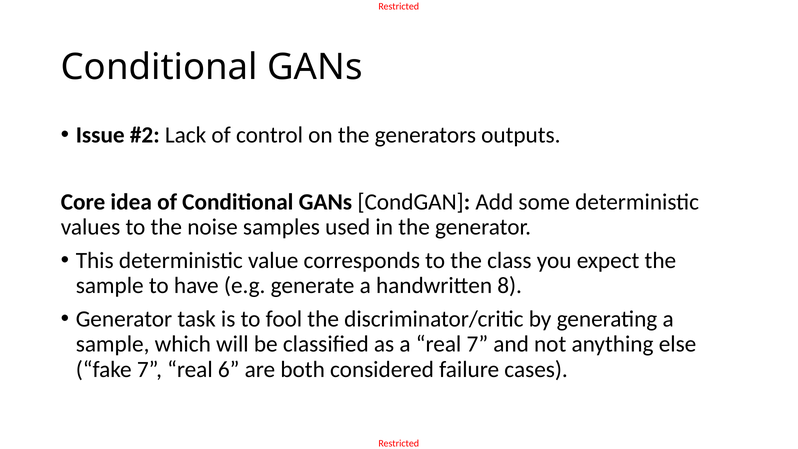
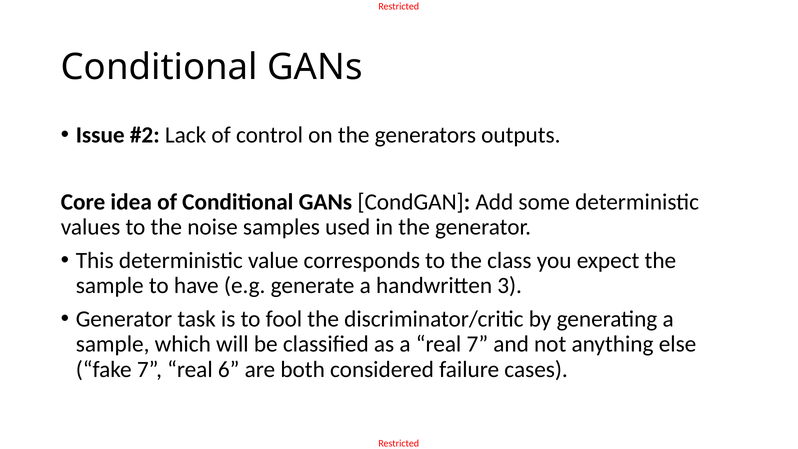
8: 8 -> 3
